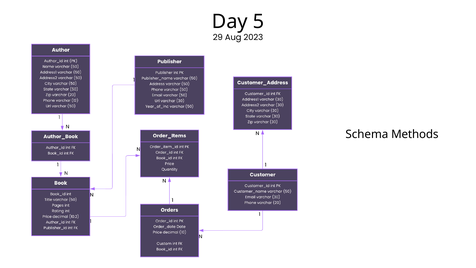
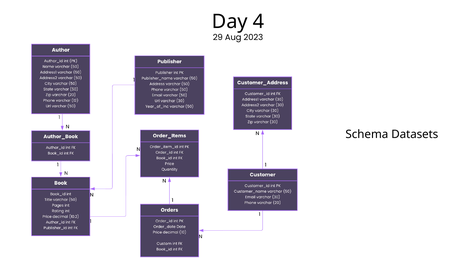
5: 5 -> 4
Methods: Methods -> Datasets
